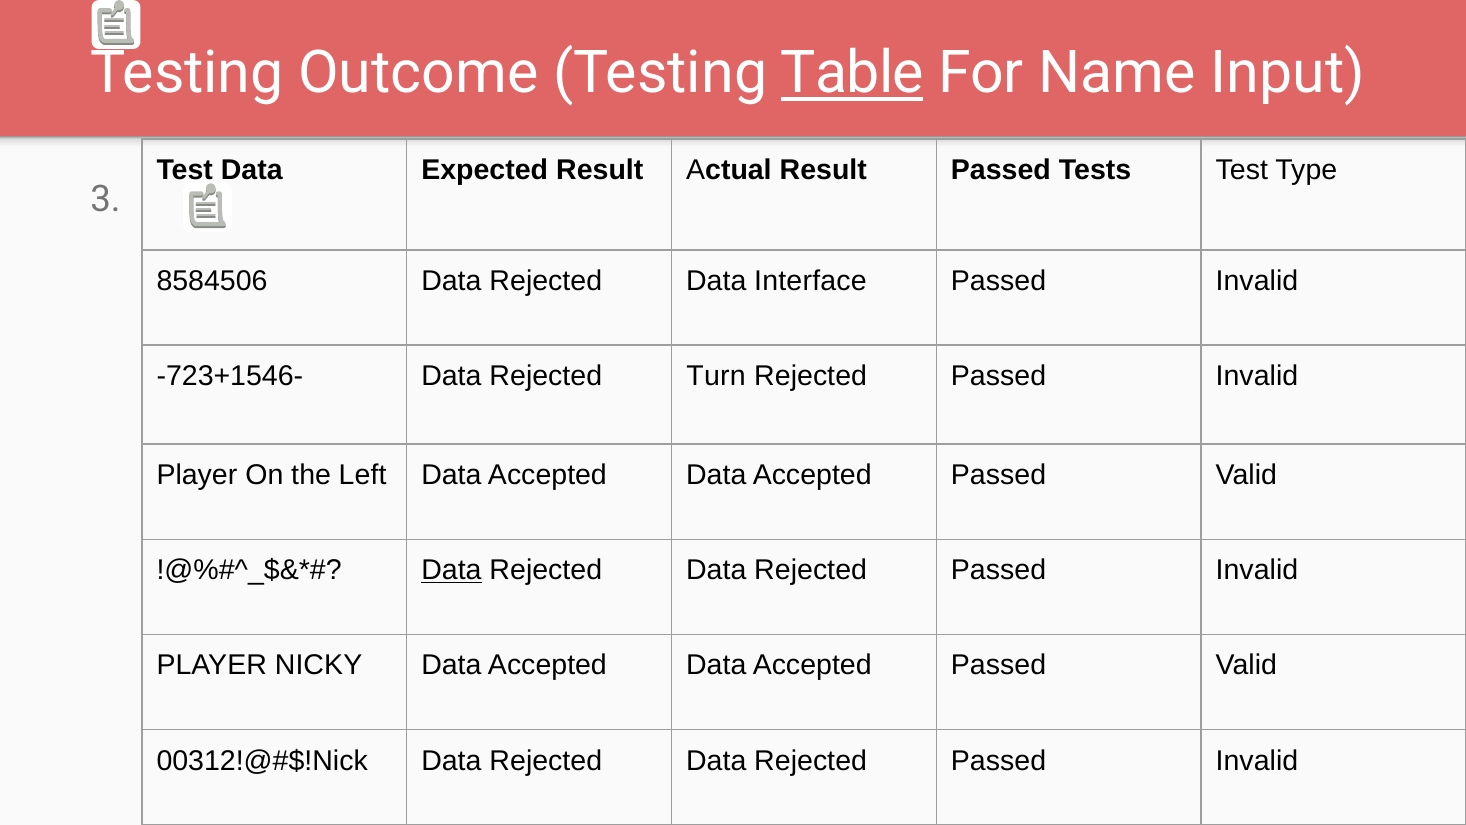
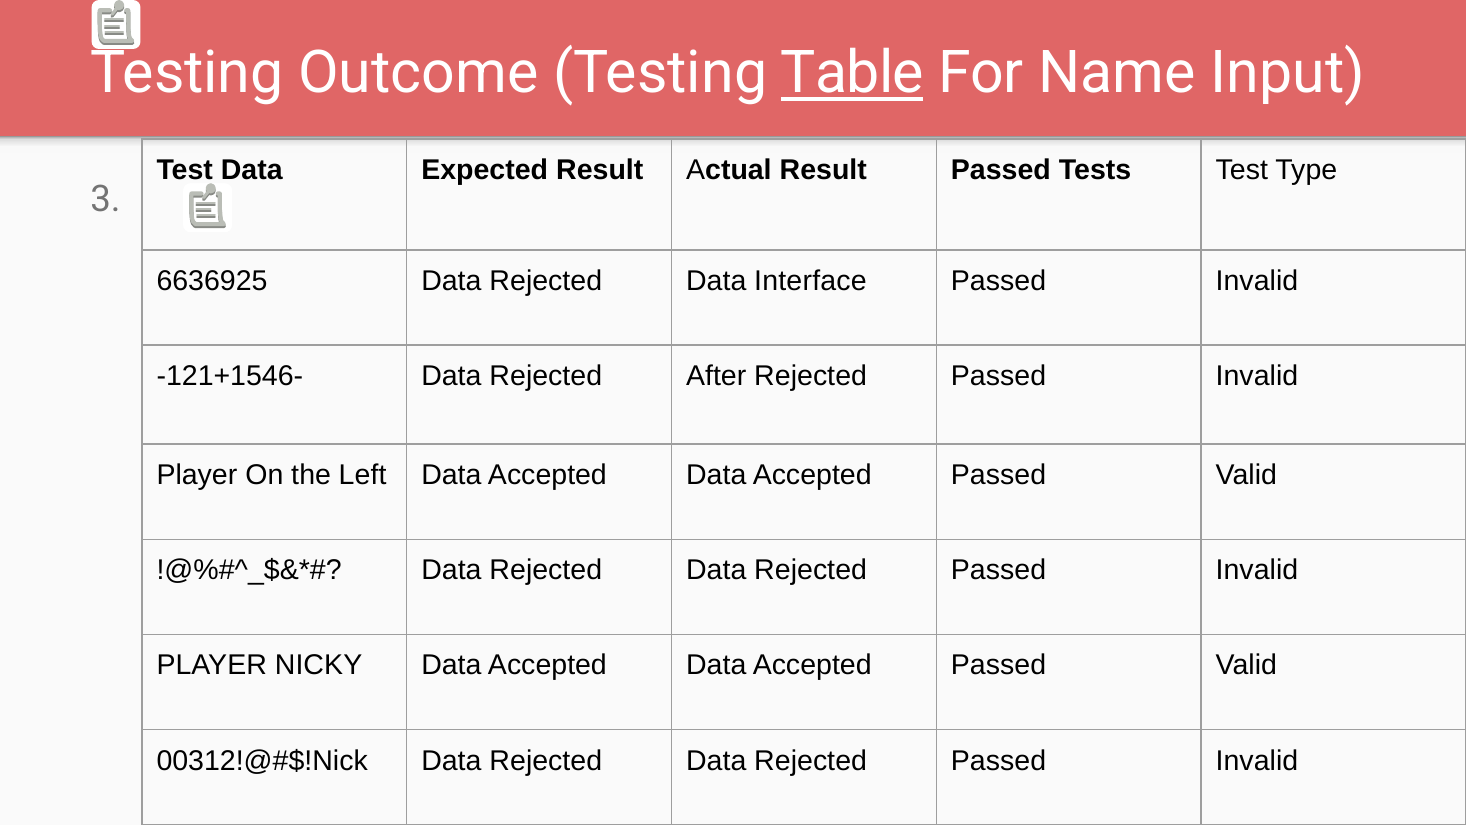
8584506: 8584506 -> 6636925
-723+1546-: -723+1546- -> -121+1546-
Turn: Turn -> After
Data at (451, 570) underline: present -> none
